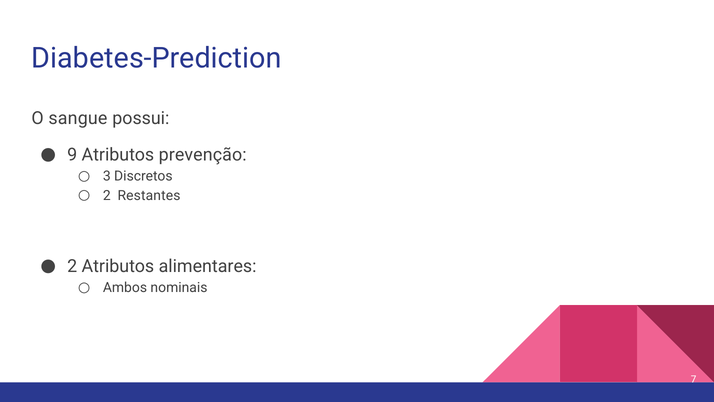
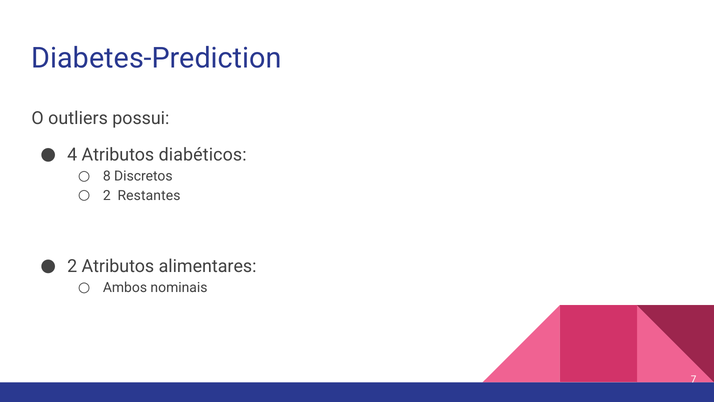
sangue: sangue -> outliers
9: 9 -> 4
prevenção: prevenção -> diabéticos
3: 3 -> 8
